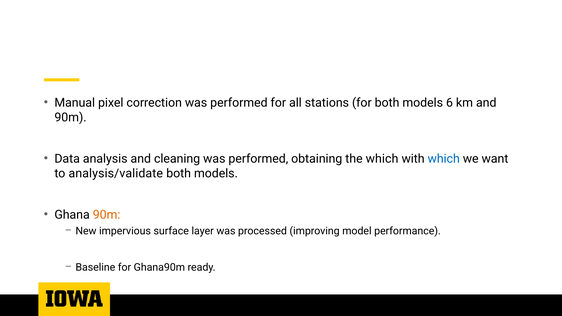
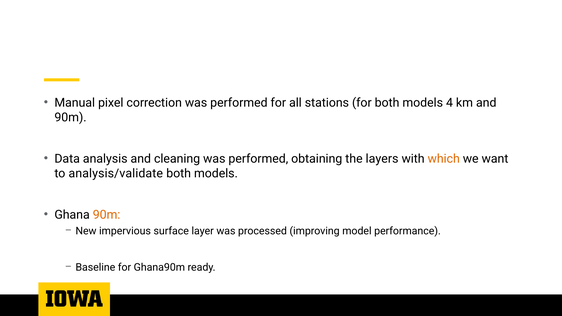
6: 6 -> 4
the which: which -> layers
which at (444, 159) colour: blue -> orange
